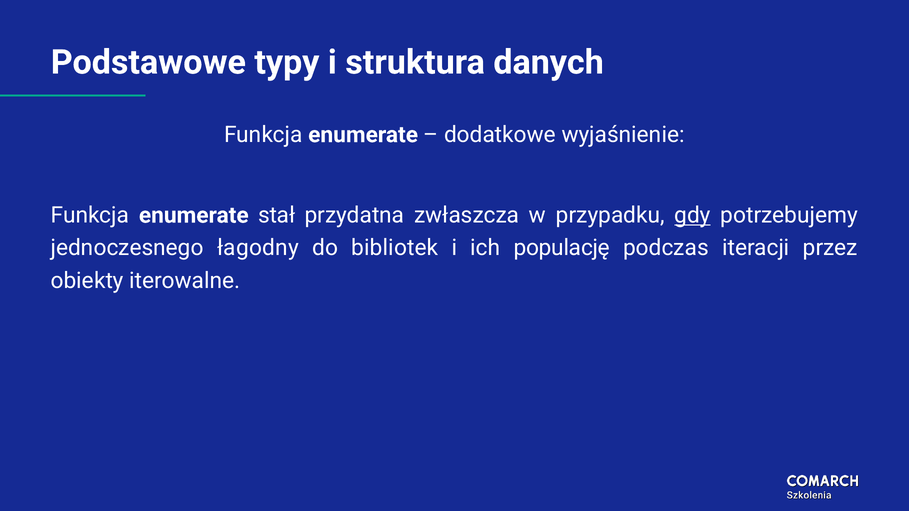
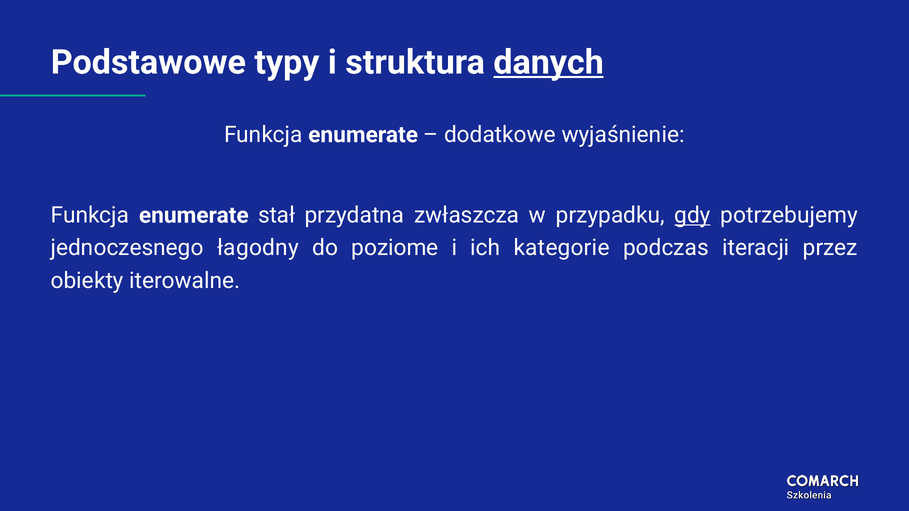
danych underline: none -> present
bibliotek: bibliotek -> poziome
populację: populację -> kategorie
